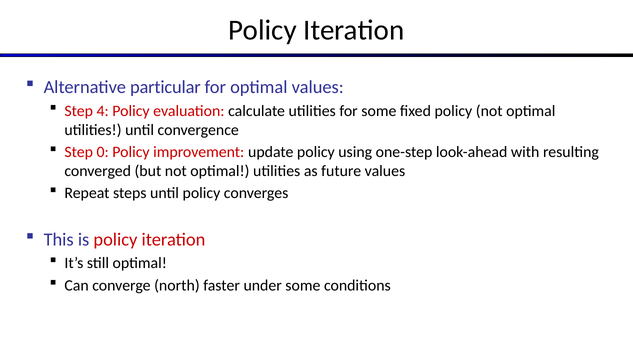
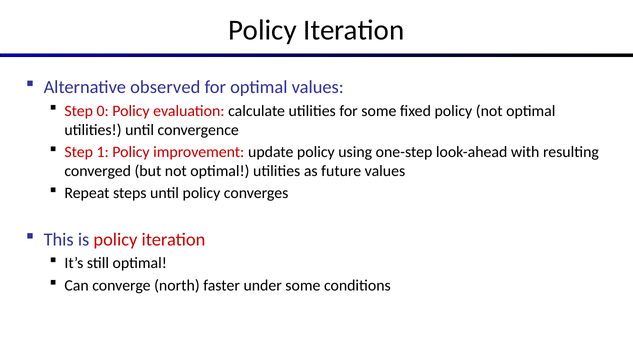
particular: particular -> observed
4: 4 -> 0
0: 0 -> 1
